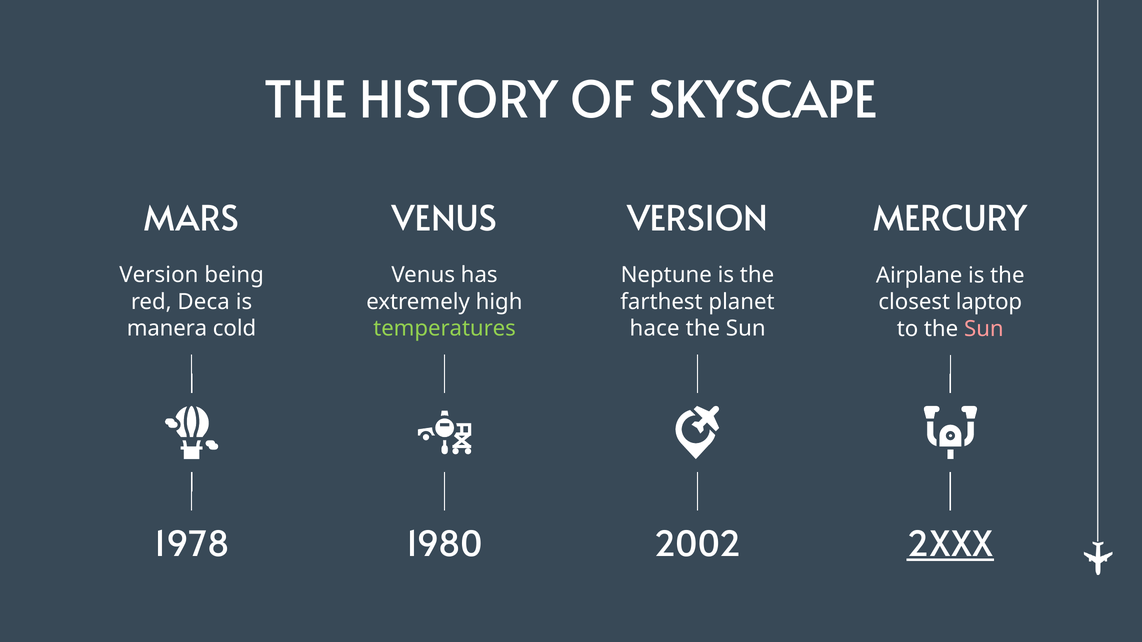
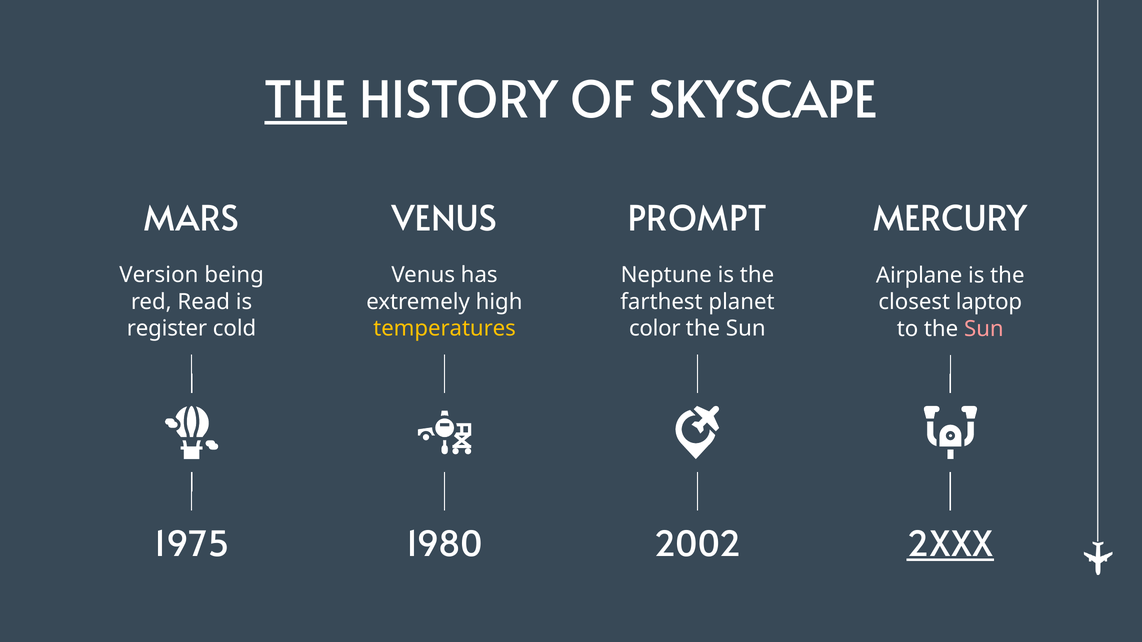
THE at (306, 101) underline: none -> present
VENUS VERSION: VERSION -> PROMPT
Deca: Deca -> Read
manera: manera -> register
temperatures colour: light green -> yellow
hace: hace -> color
1978: 1978 -> 1975
